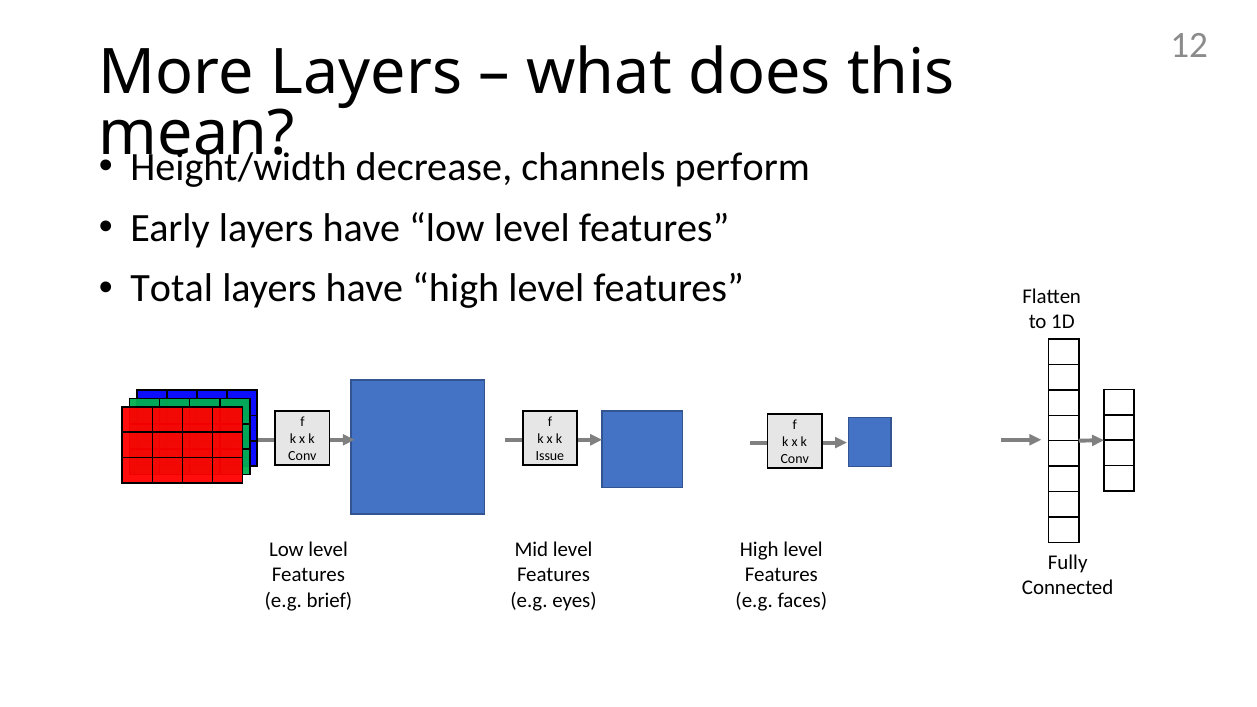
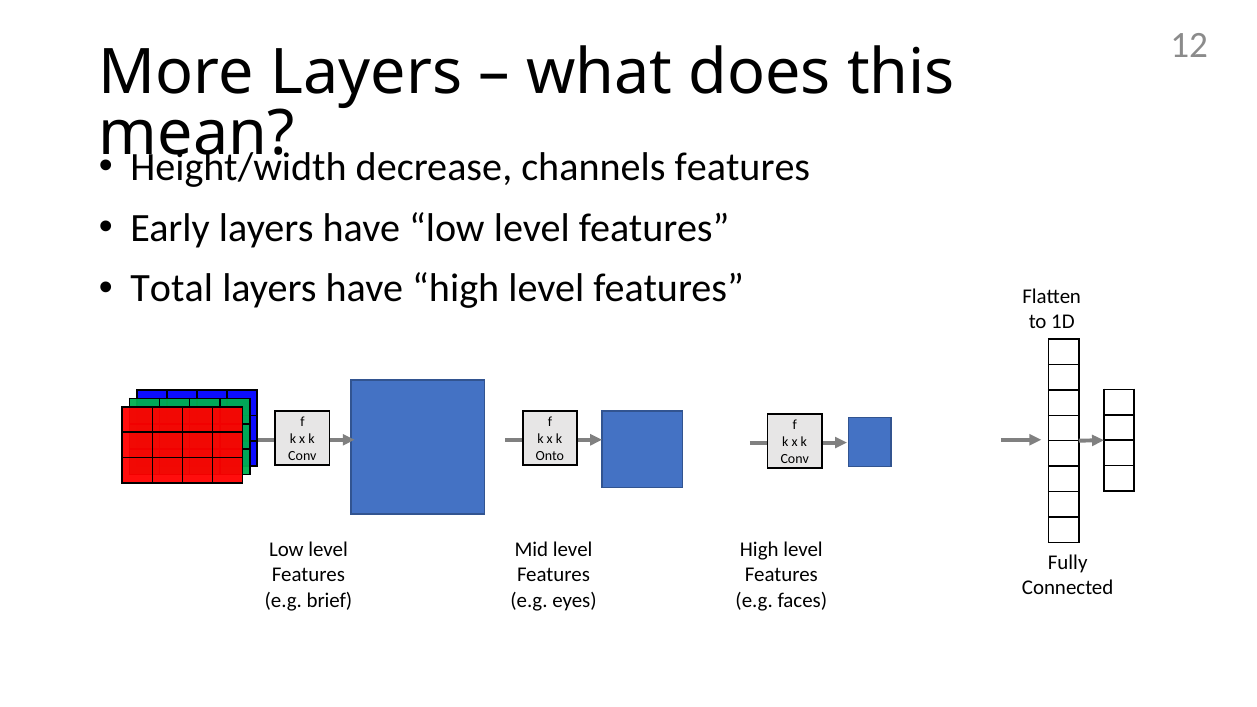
channels perform: perform -> features
Issue: Issue -> Onto
